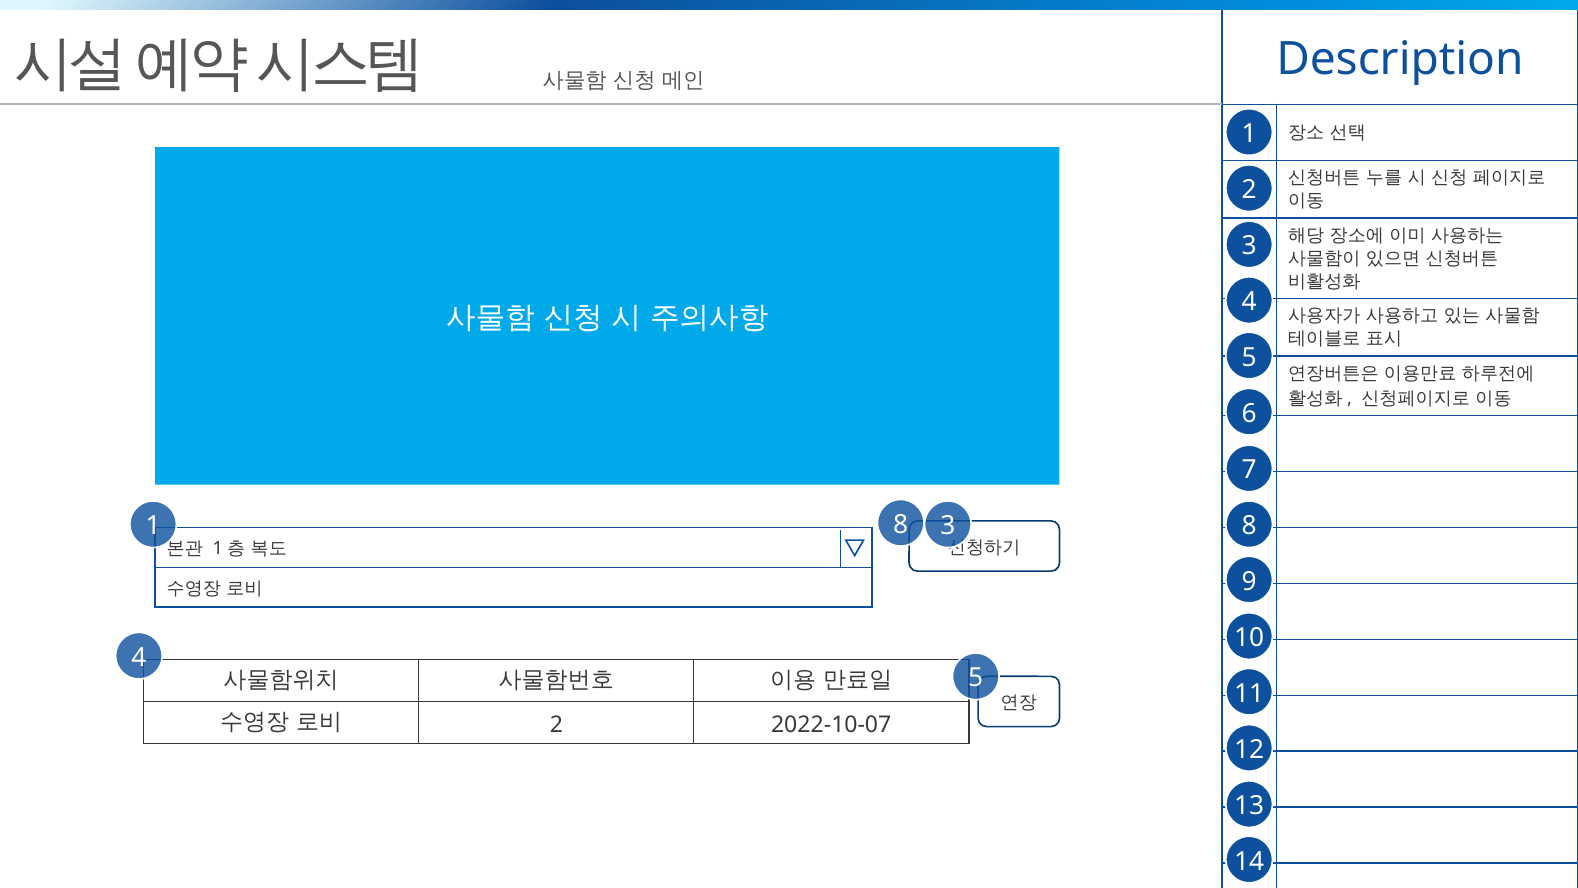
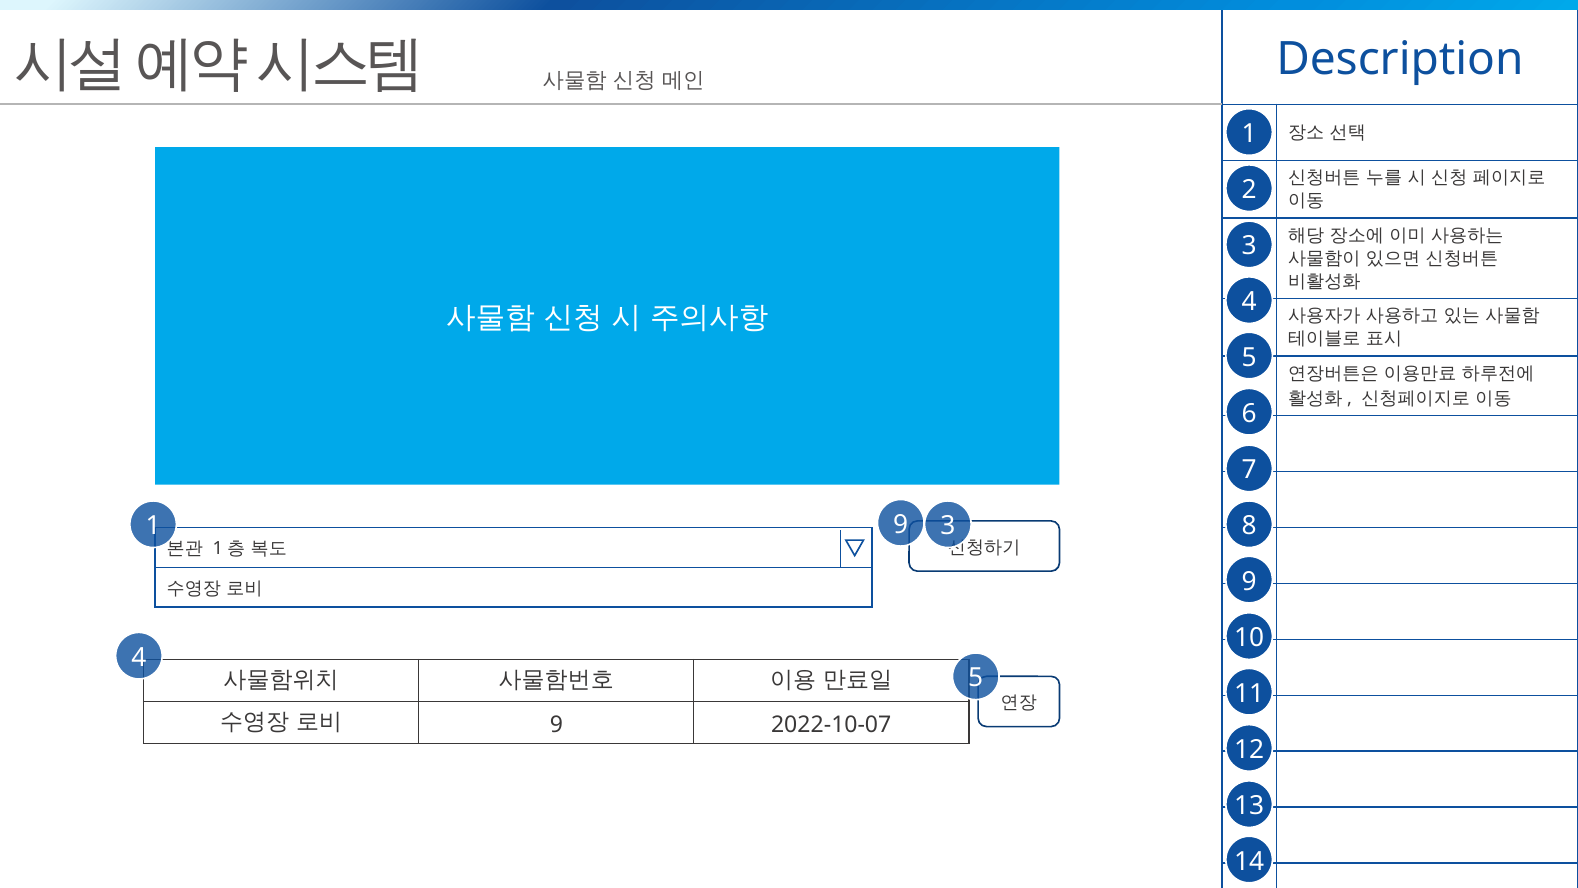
1 8: 8 -> 9
2 at (556, 724): 2 -> 9
